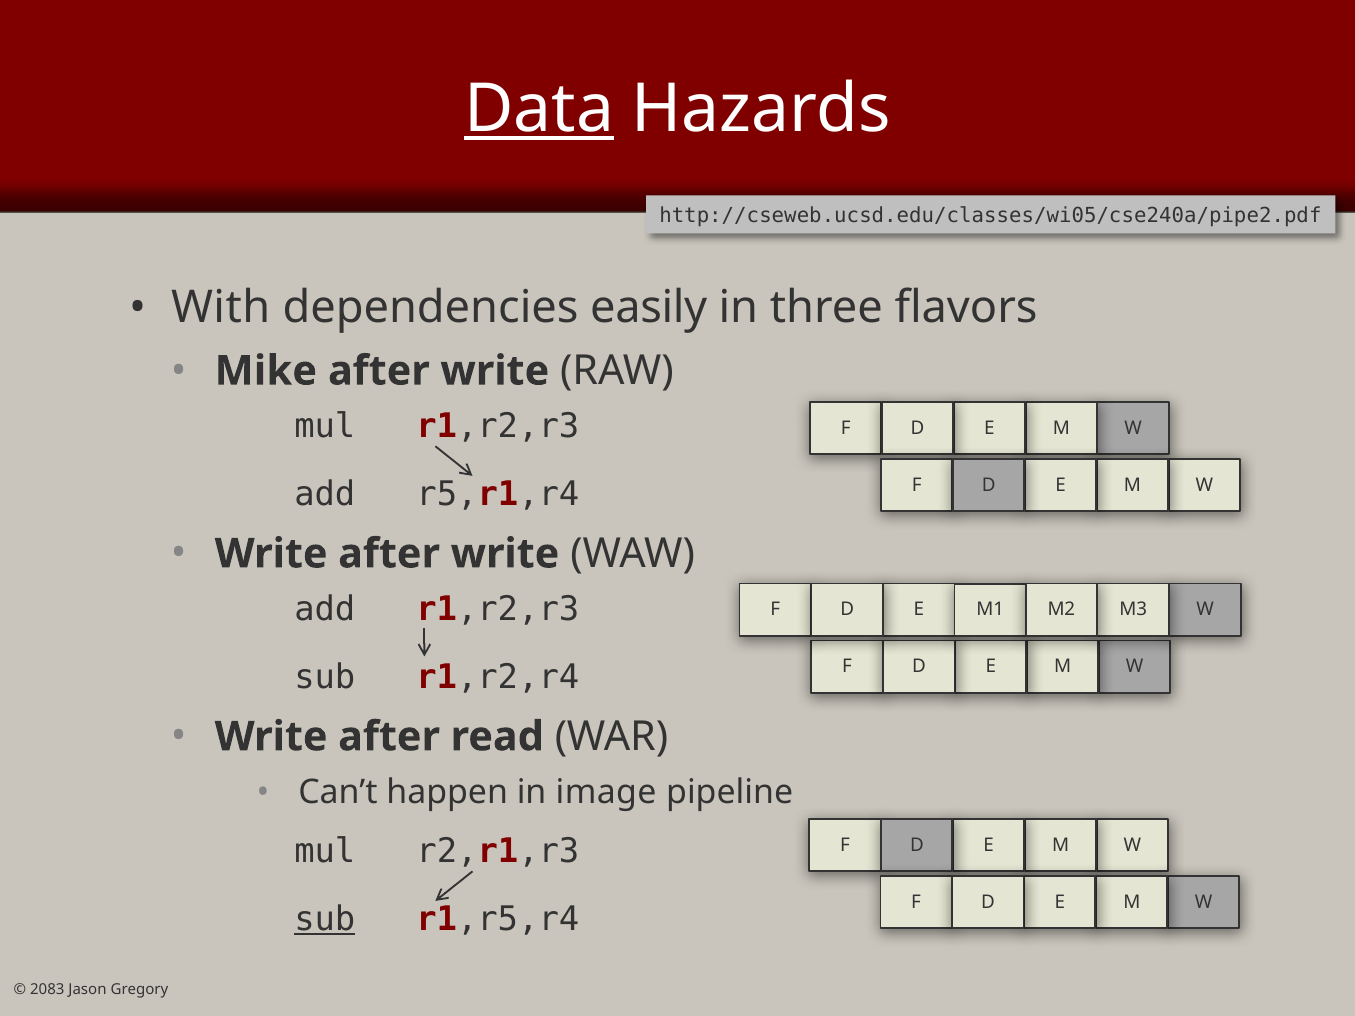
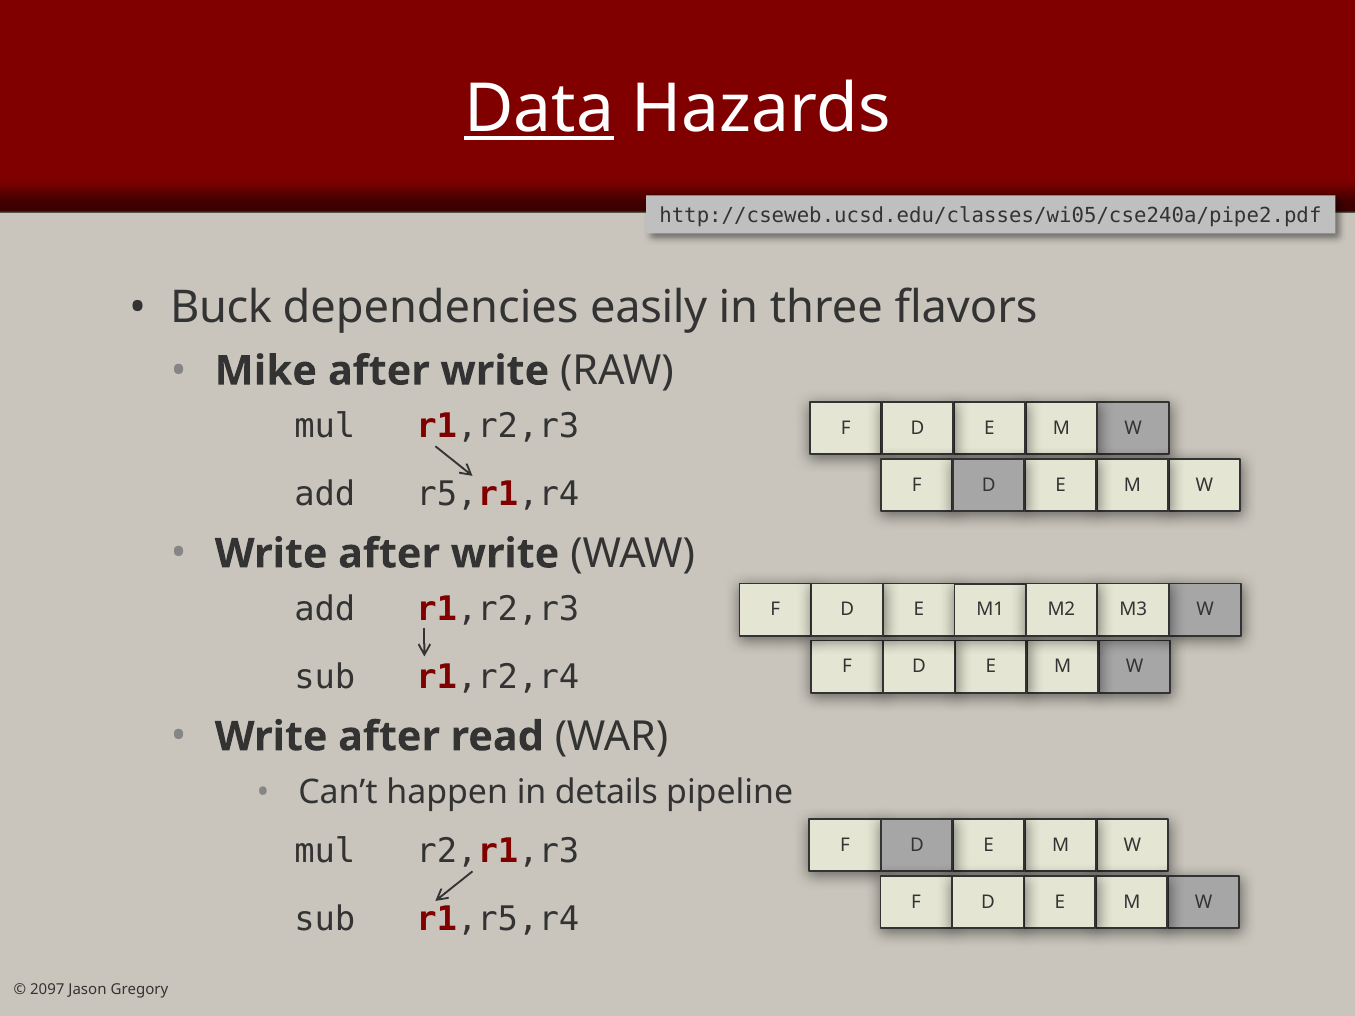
With: With -> Buck
image: image -> details
sub at (325, 920) underline: present -> none
2083: 2083 -> 2097
